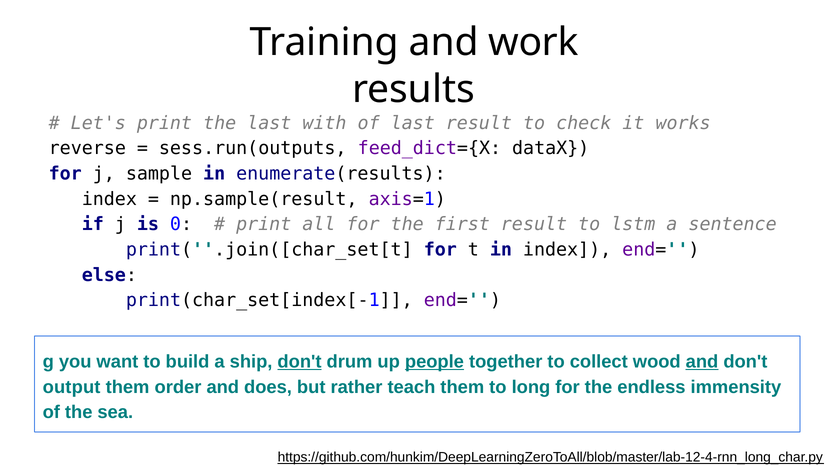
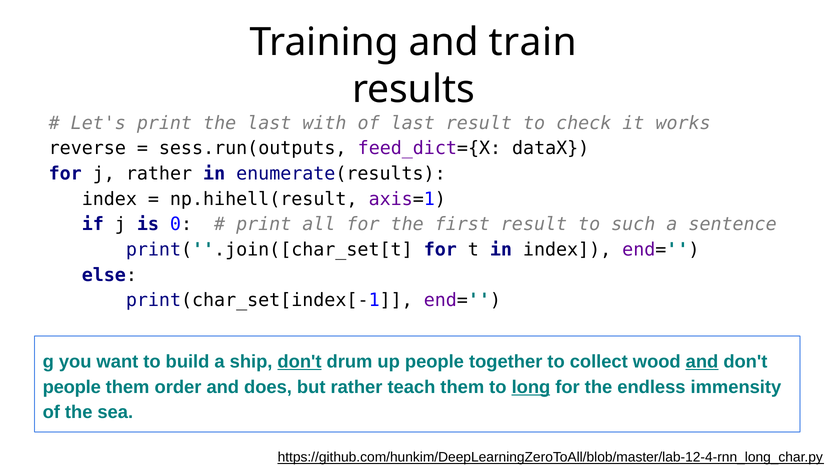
work: work -> train
j sample: sample -> rather
np.sample(result: np.sample(result -> np.hihell(result
lstm: lstm -> such
people at (434, 362) underline: present -> none
output at (72, 387): output -> people
long underline: none -> present
